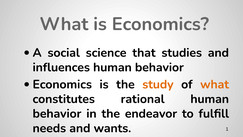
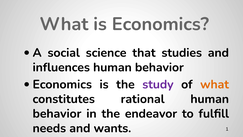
study colour: orange -> purple
